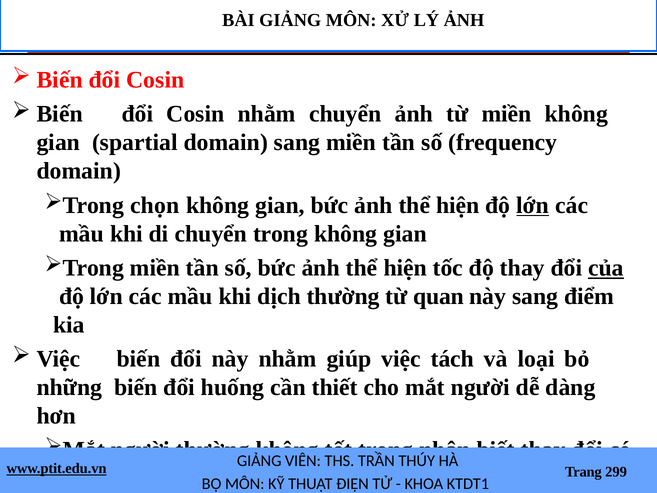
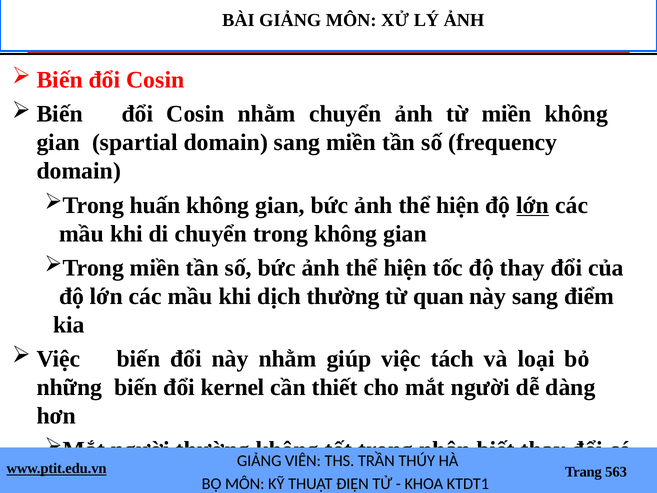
chọn: chọn -> huấn
của underline: present -> none
huống: huống -> kernel
299: 299 -> 563
